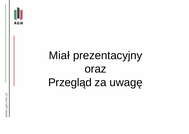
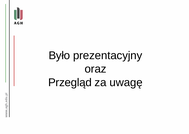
Miał: Miał -> Było
